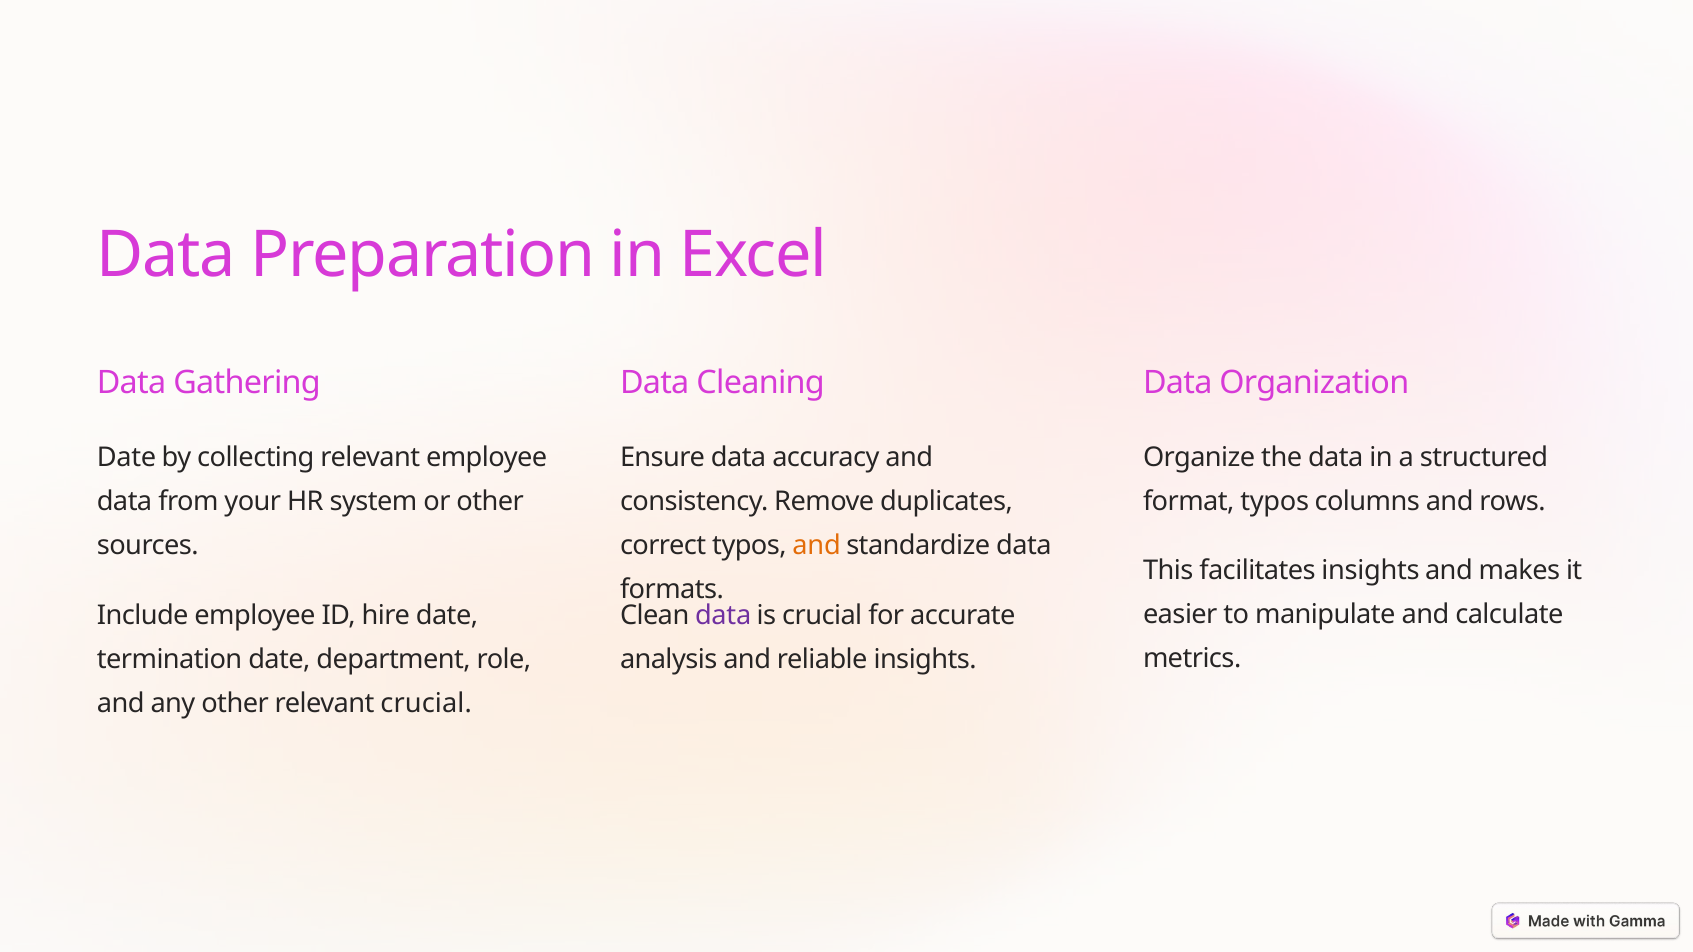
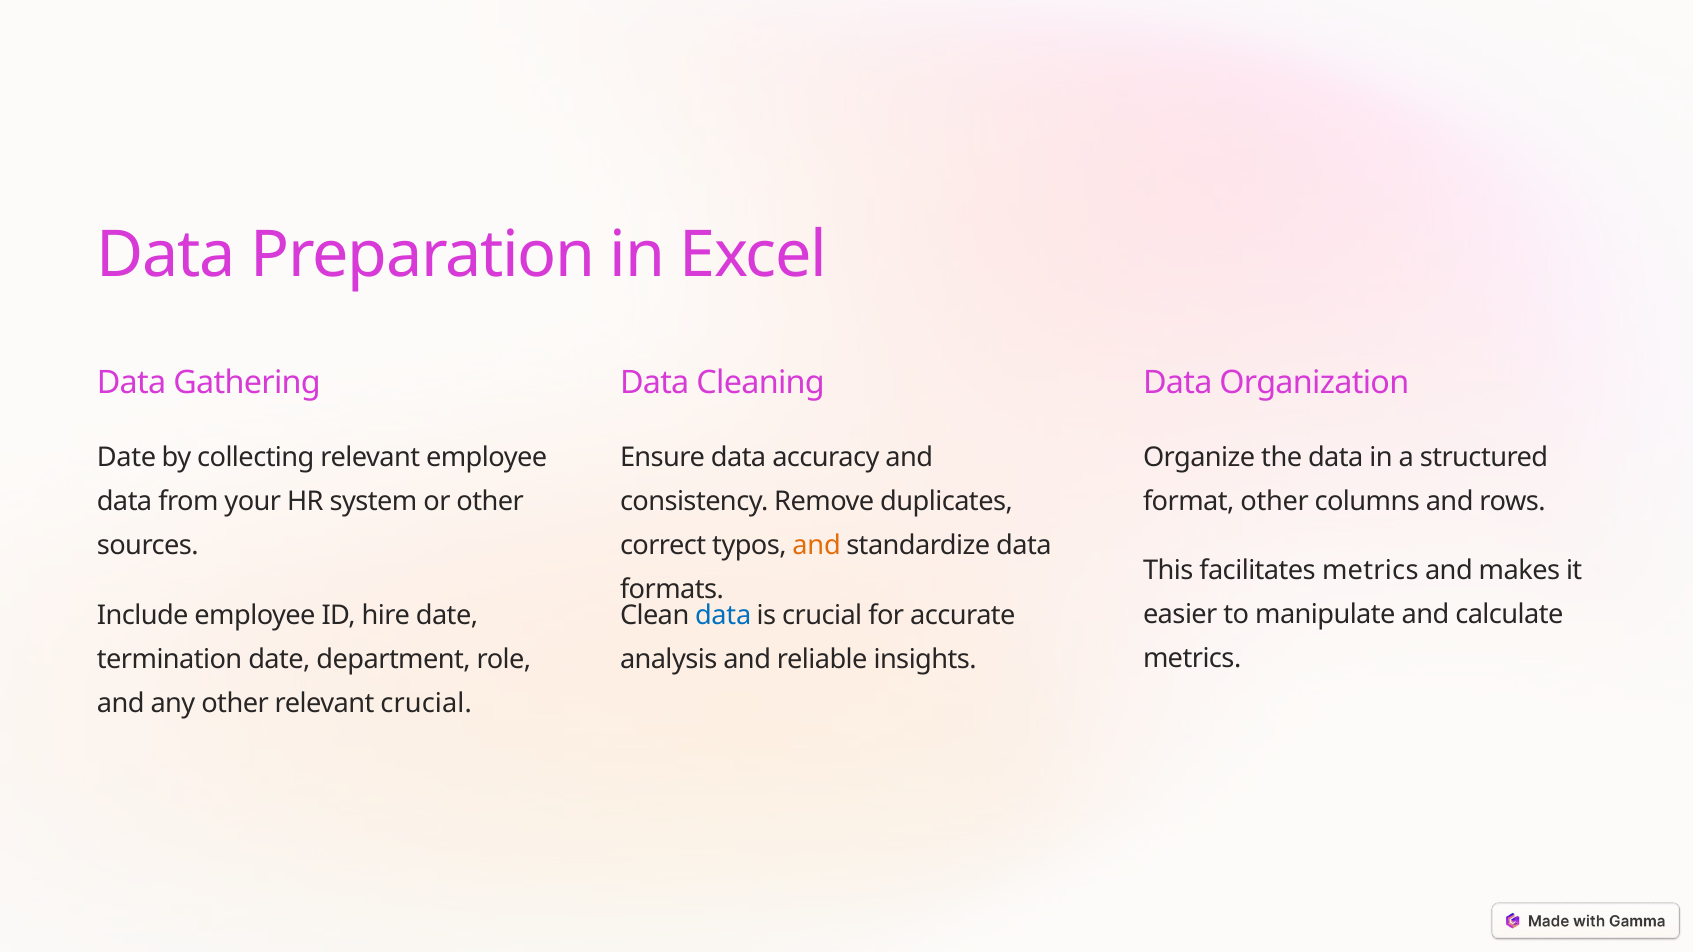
format typos: typos -> other
facilitates insights: insights -> metrics
data at (723, 615) colour: purple -> blue
